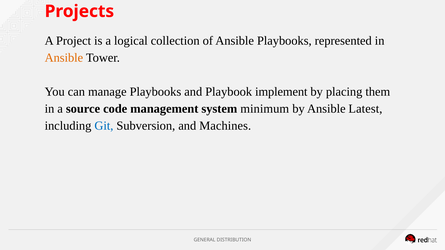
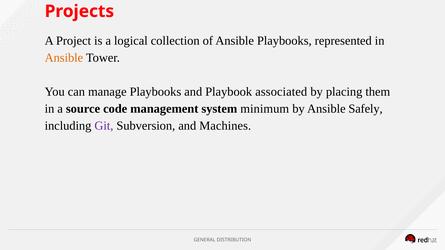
implement: implement -> associated
Latest: Latest -> Safely
Git colour: blue -> purple
